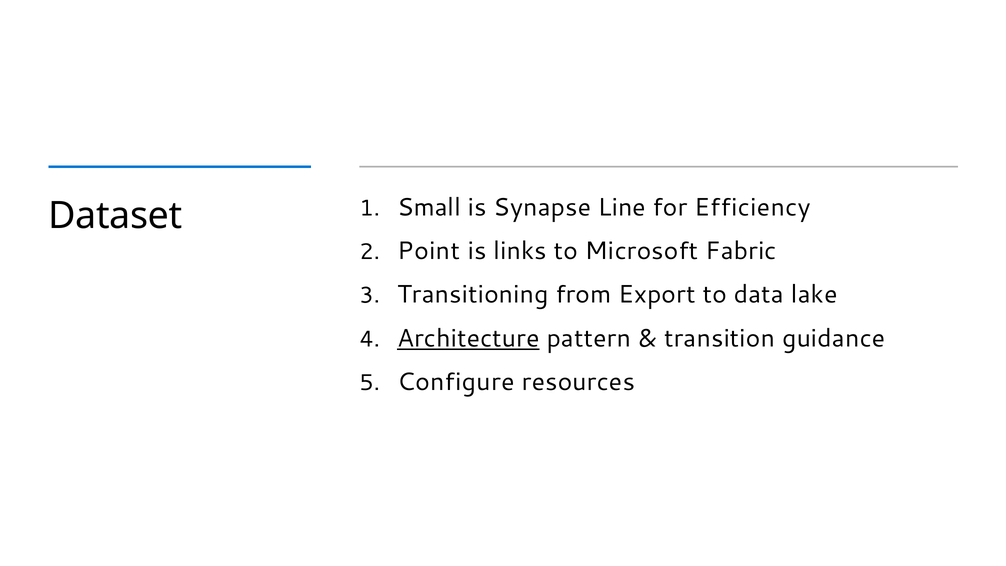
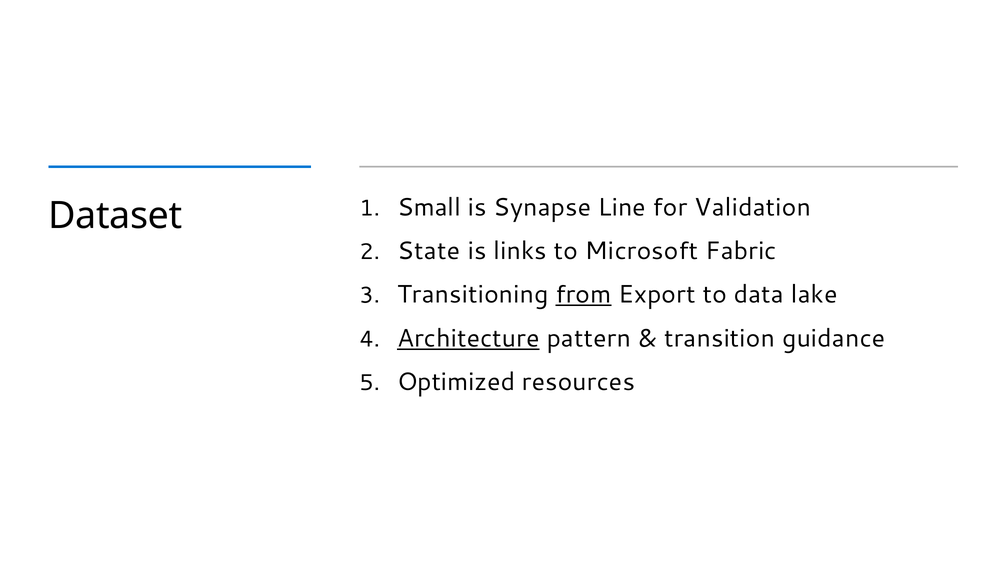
Efficiency: Efficiency -> Validation
Point: Point -> State
from underline: none -> present
Configure: Configure -> Optimized
